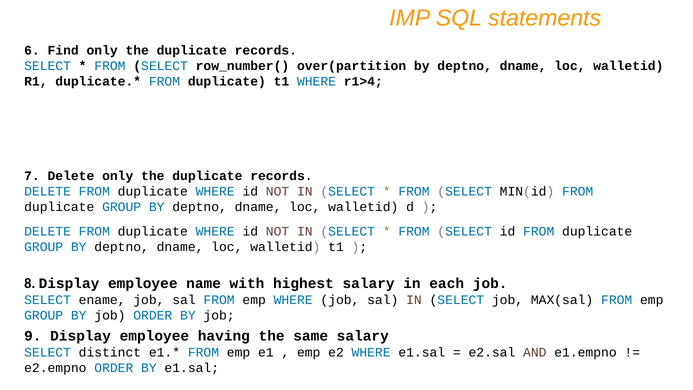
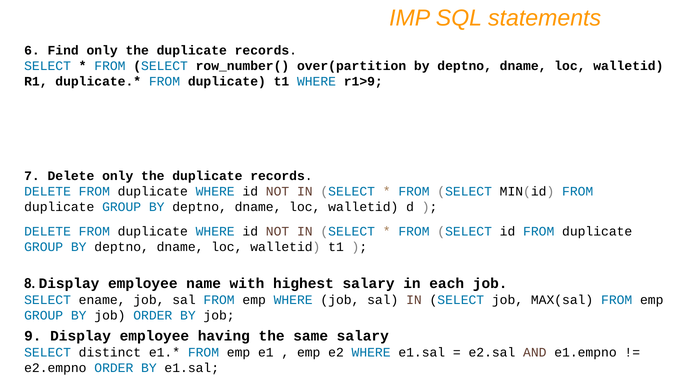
r1>4: r1>4 -> r1>9
